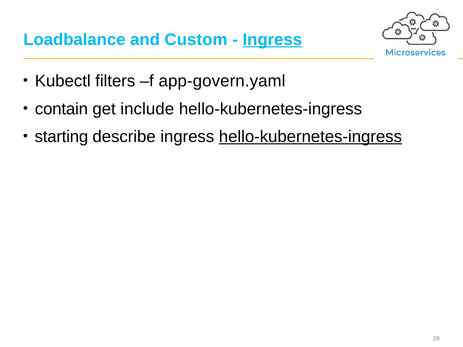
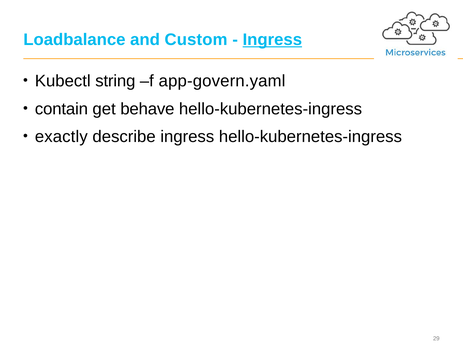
filters: filters -> string
include: include -> behave
starting: starting -> exactly
hello-kubernetes-ingress at (310, 137) underline: present -> none
